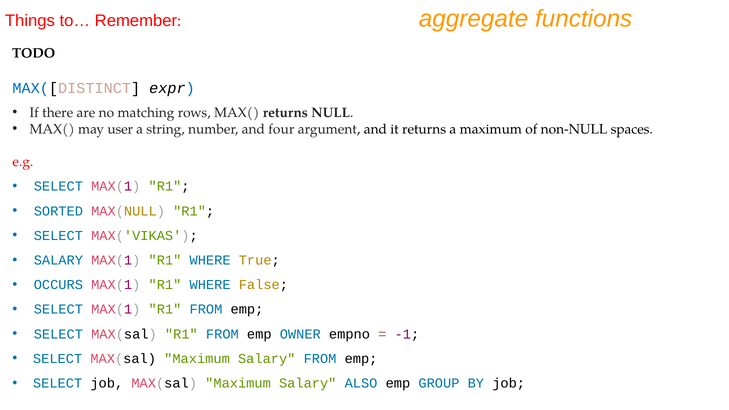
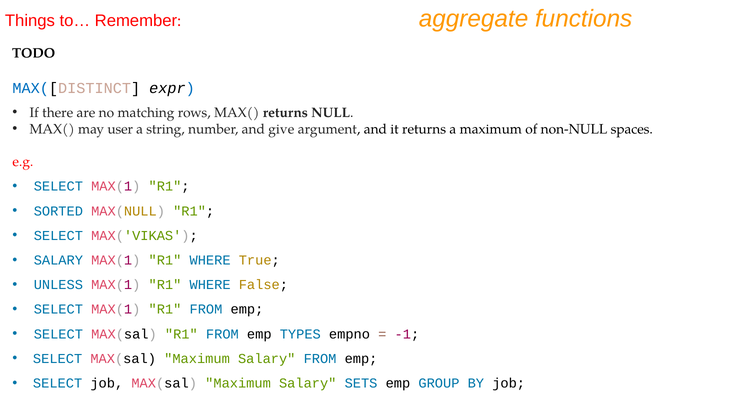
four: four -> give
OCCURS: OCCURS -> UNLESS
OWNER: OWNER -> TYPES
ALSO: ALSO -> SETS
